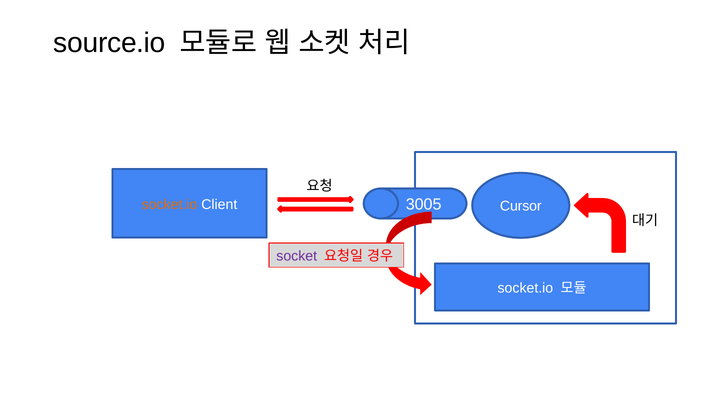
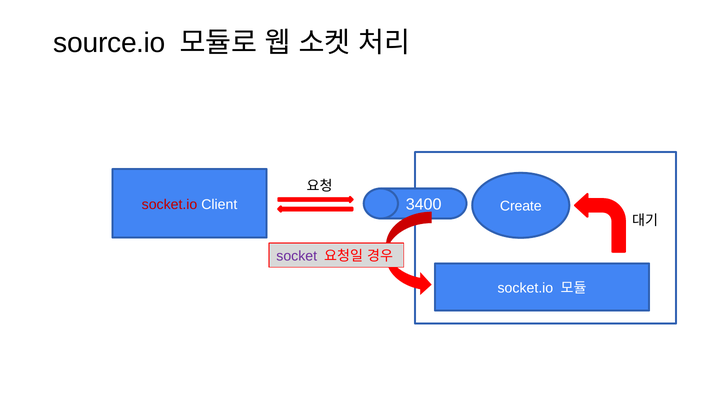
socket.io at (170, 204) colour: orange -> red
3005: 3005 -> 3400
Cursor: Cursor -> Create
